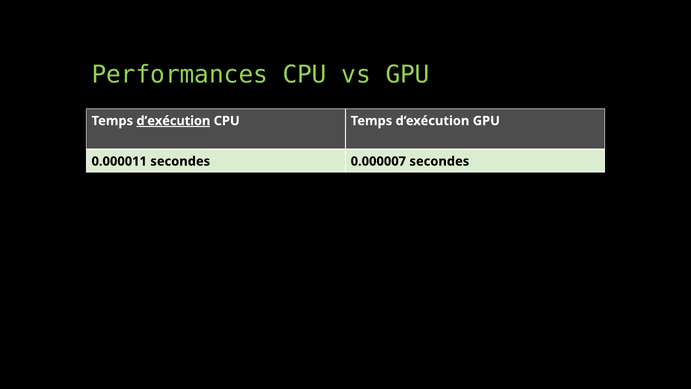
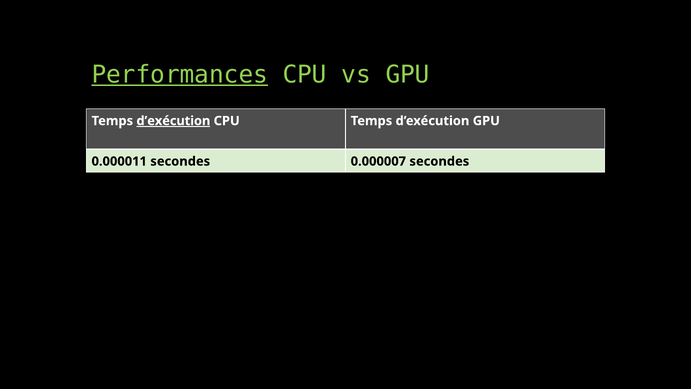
Performances underline: none -> present
